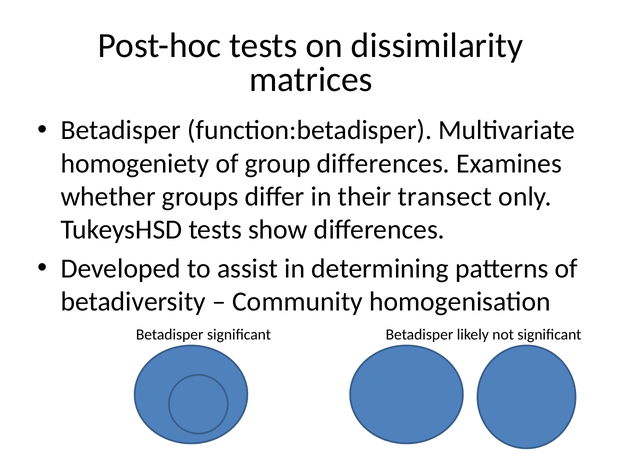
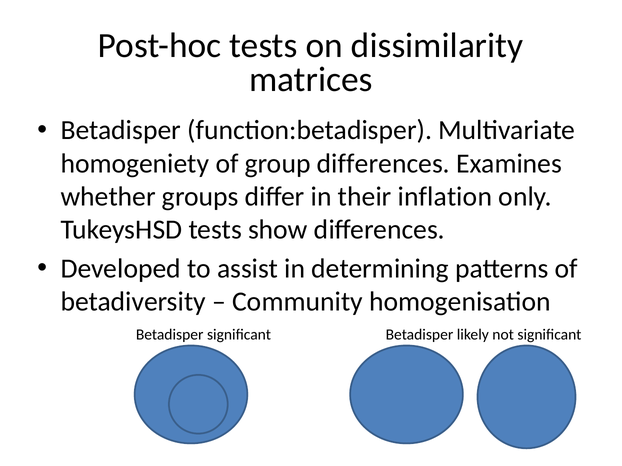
transect: transect -> inflation
